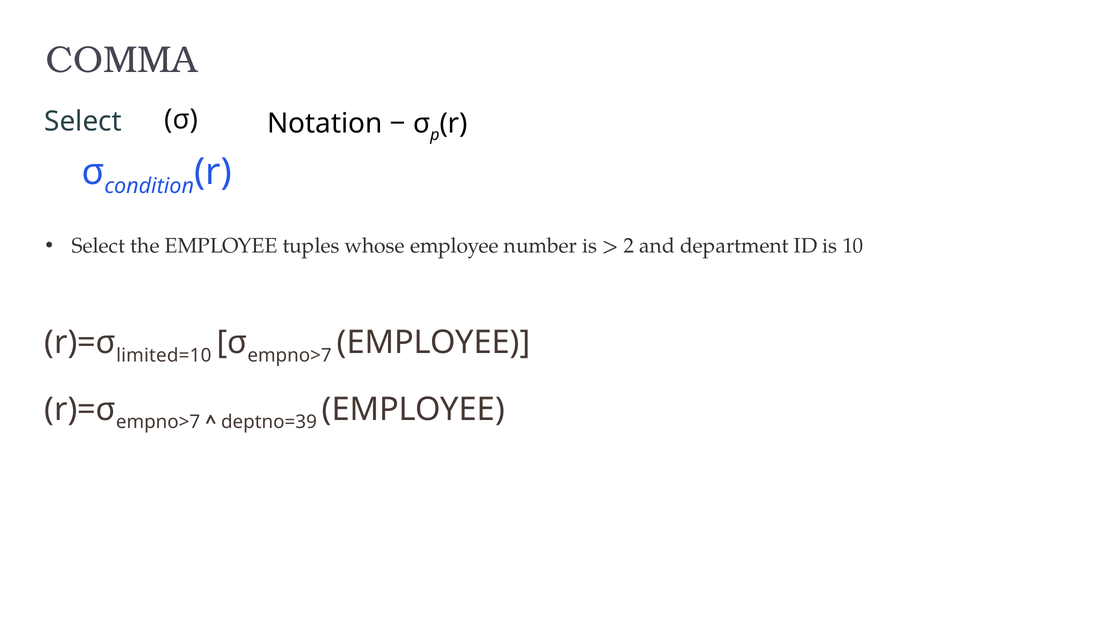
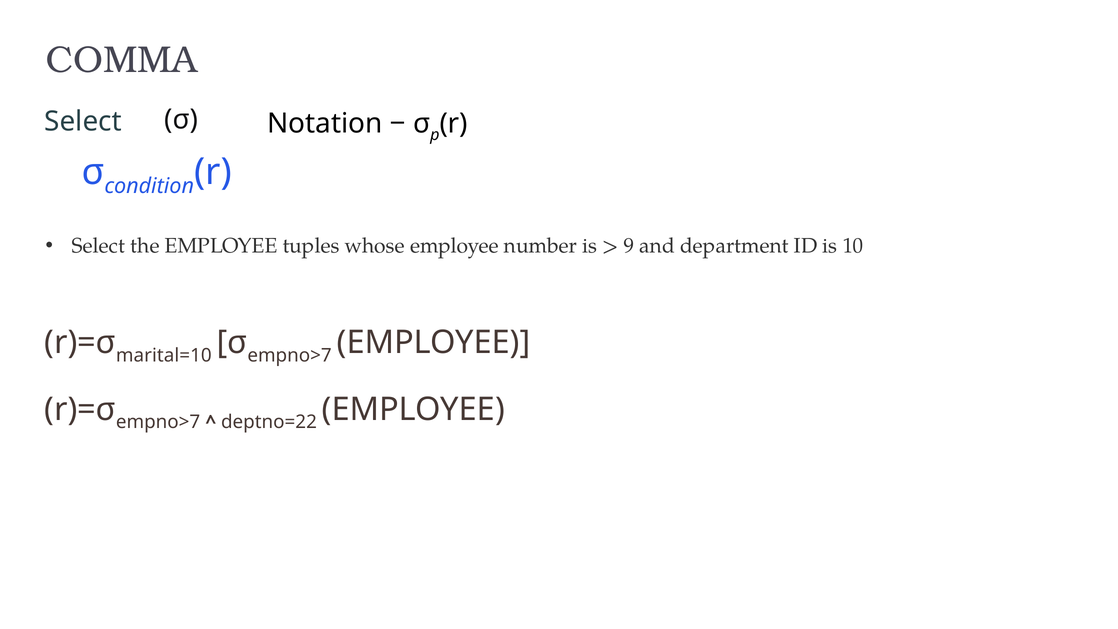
2: 2 -> 9
limited=10: limited=10 -> marital=10
deptno=39: deptno=39 -> deptno=22
